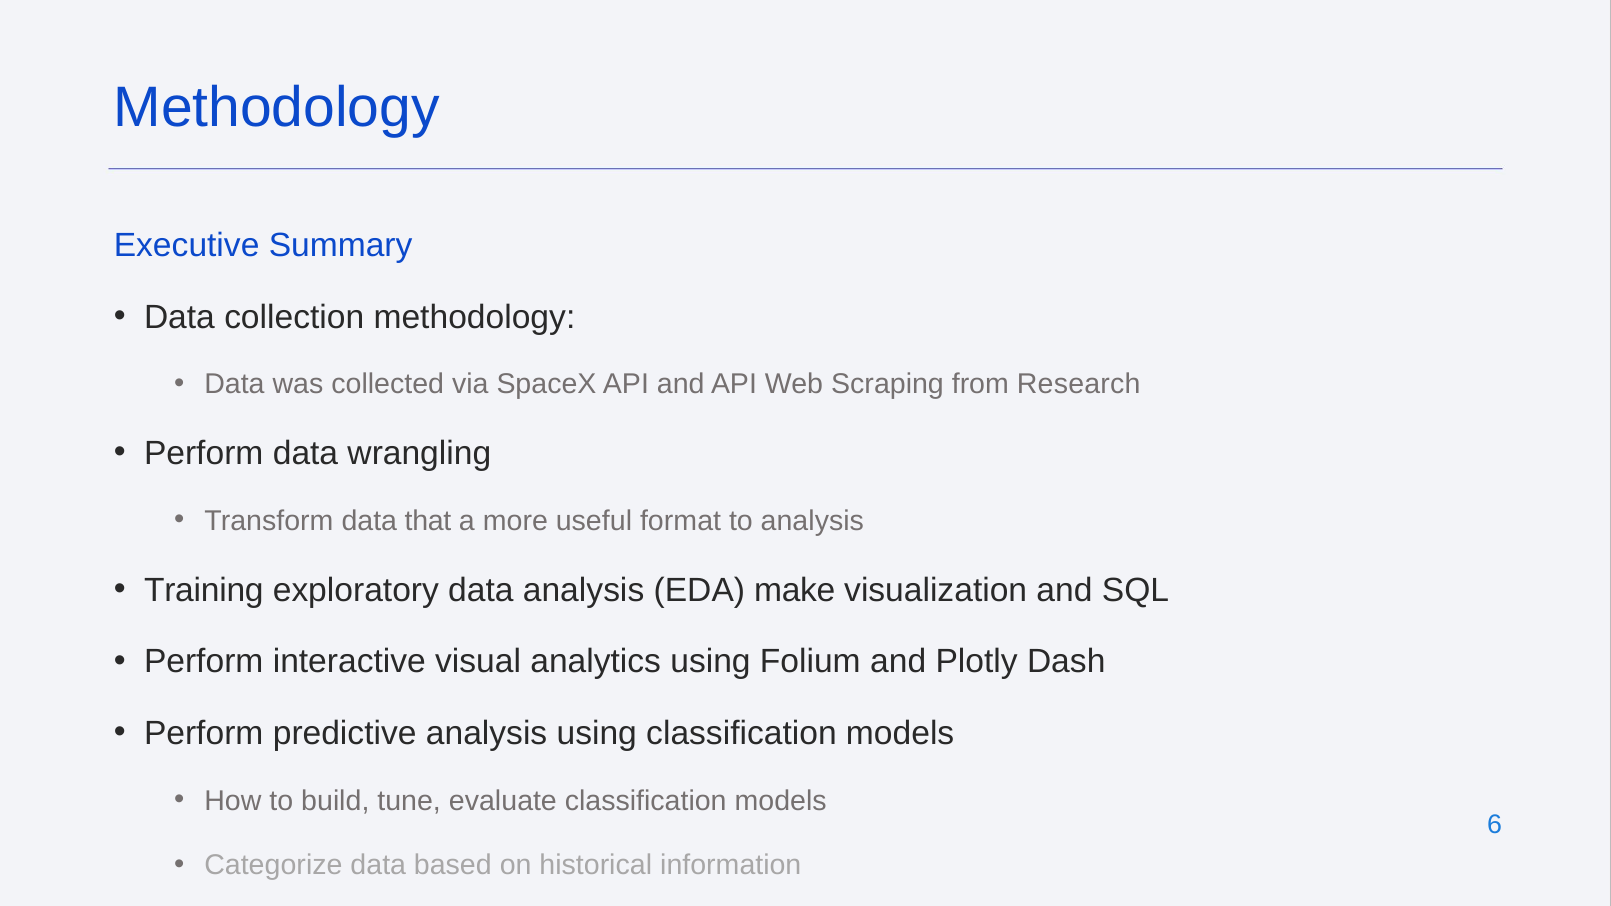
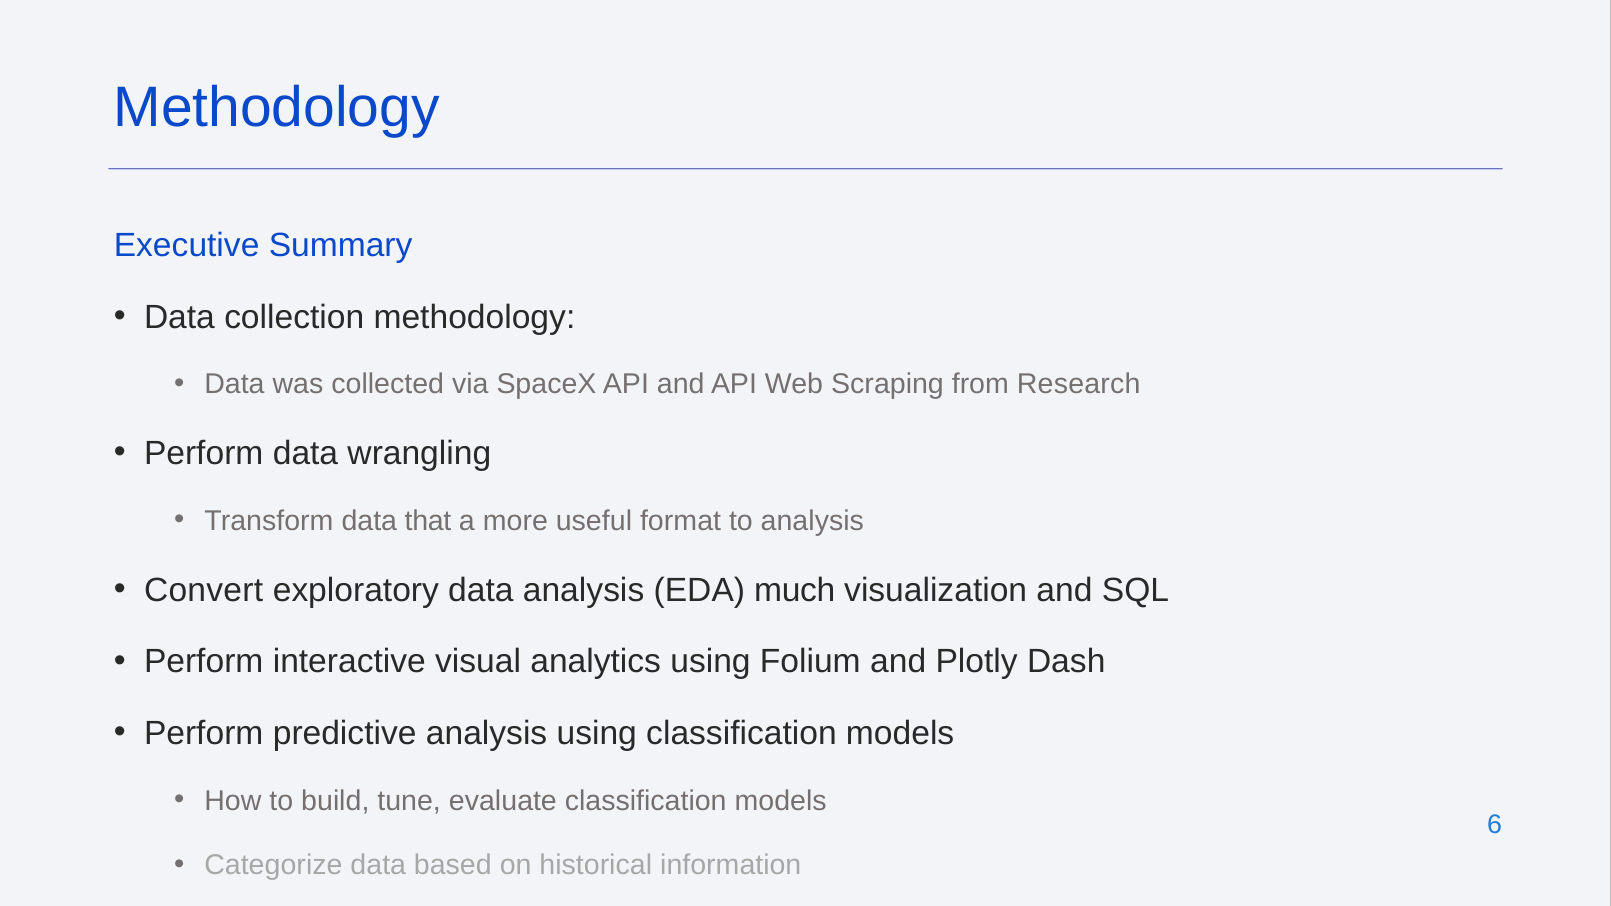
Training: Training -> Convert
make: make -> much
